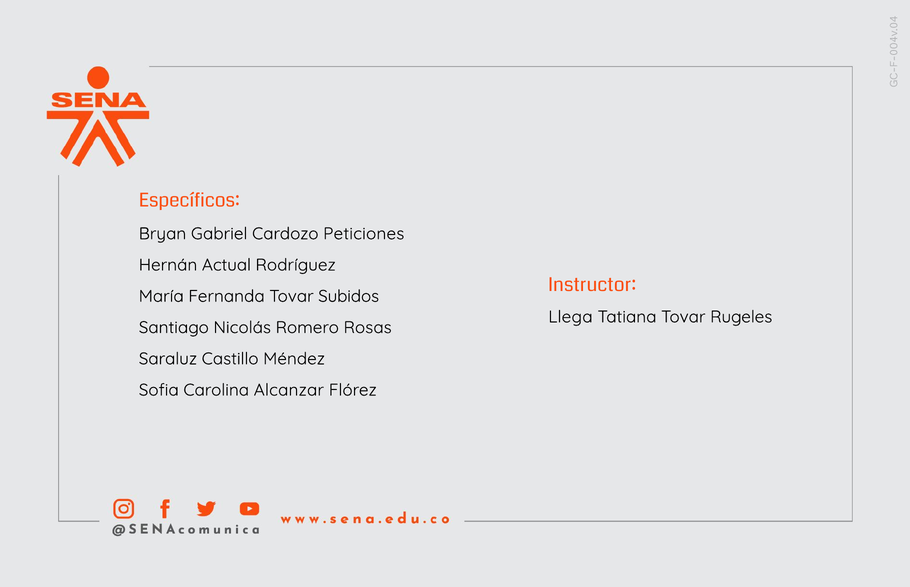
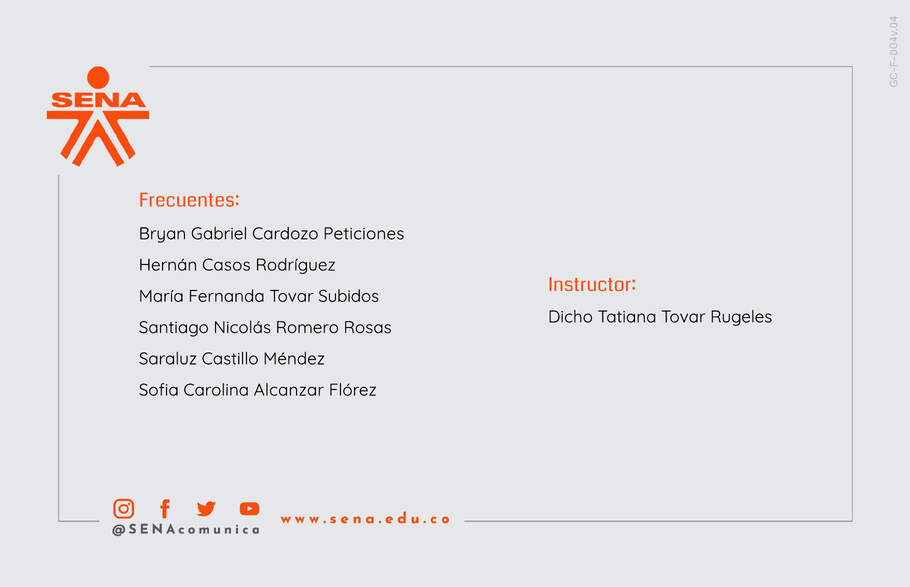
Específicos: Específicos -> Frecuentes
Actual: Actual -> Casos
Llega: Llega -> Dicho
